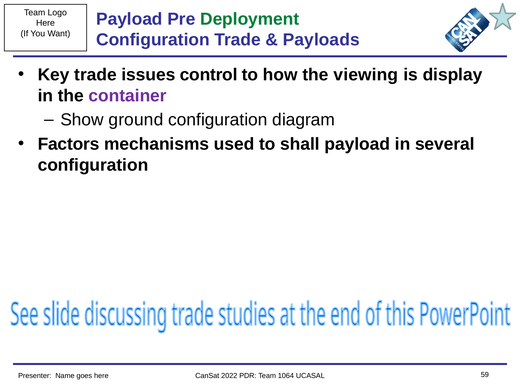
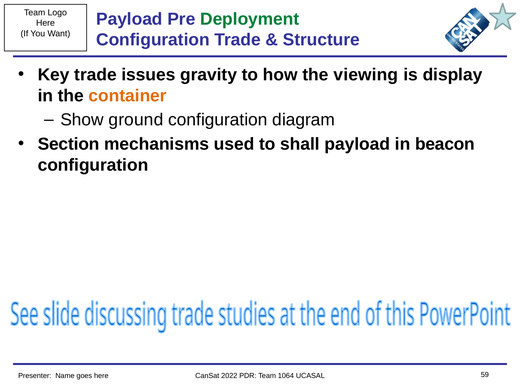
Payloads: Payloads -> Structure
control: control -> gravity
container colour: purple -> orange
Factors: Factors -> Section
several: several -> beacon
